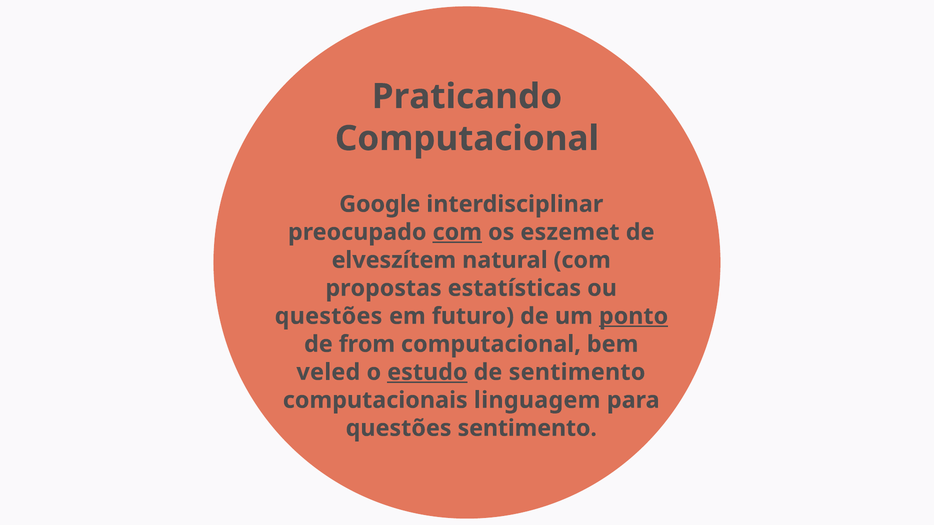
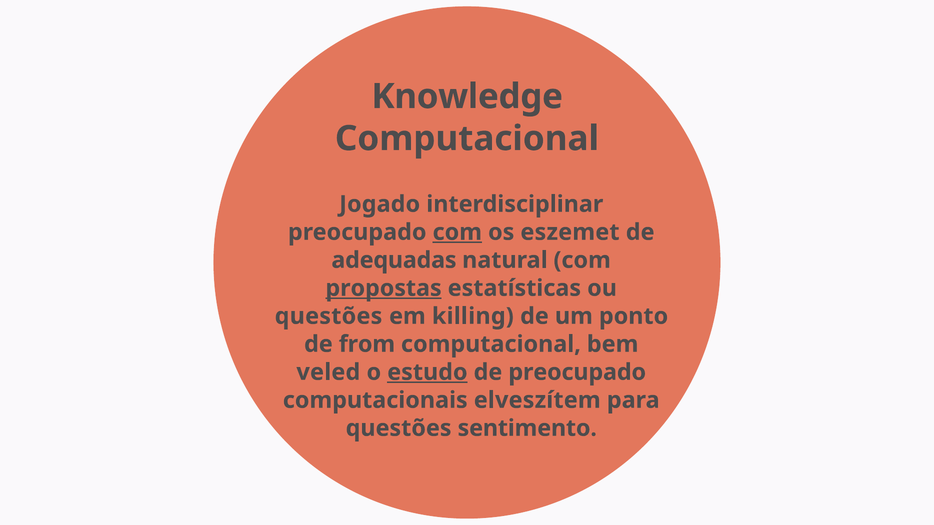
Praticando: Praticando -> Knowledge
Google: Google -> Jogado
elveszítem: elveszítem -> adequadas
propostas underline: none -> present
futuro: futuro -> killing
ponto underline: present -> none
de sentimento: sentimento -> preocupado
linguagem: linguagem -> elveszítem
